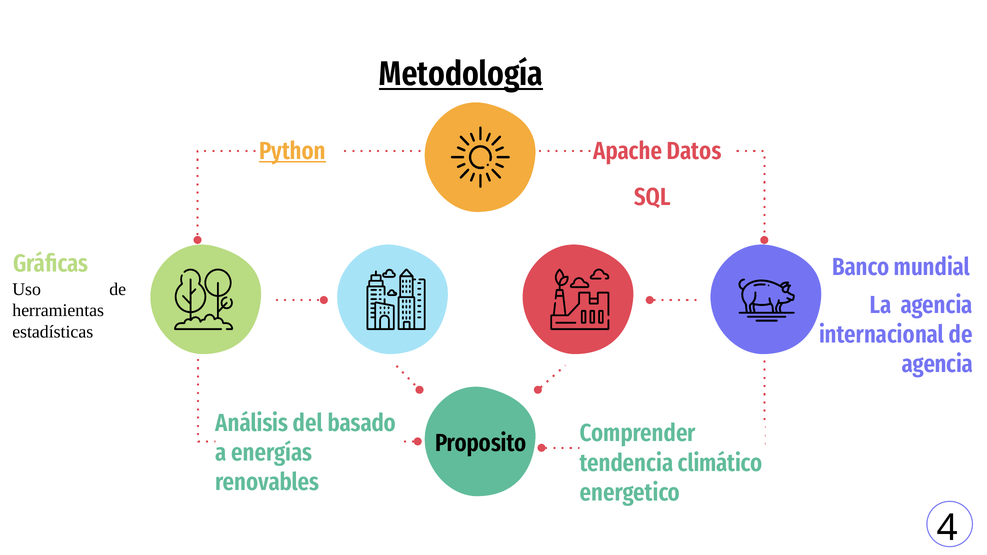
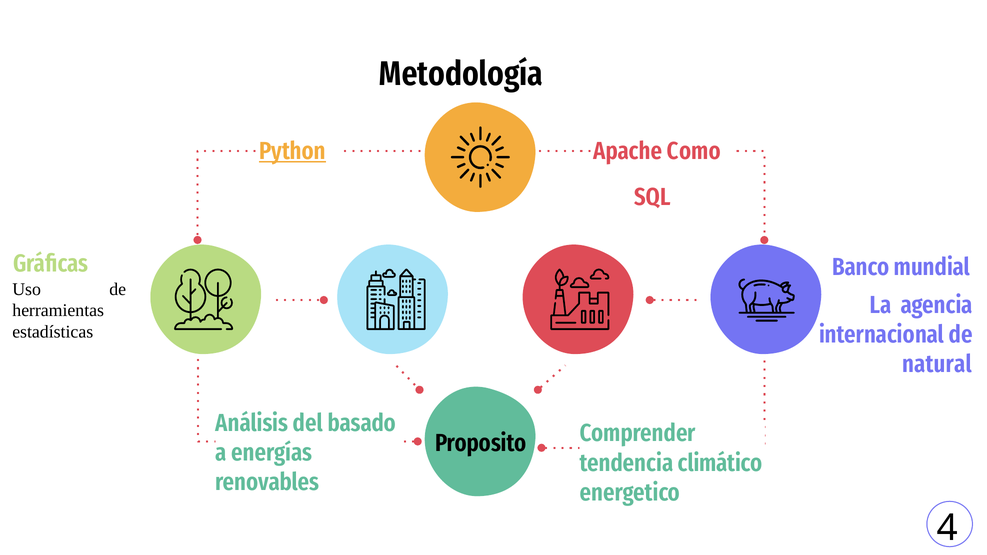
Metodología underline: present -> none
Datos: Datos -> Como
agencia at (937, 364): agencia -> natural
